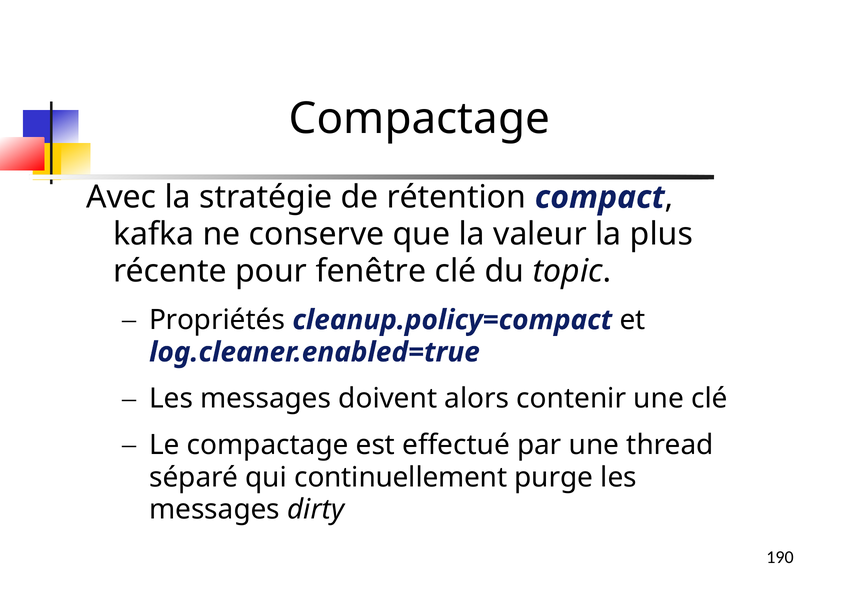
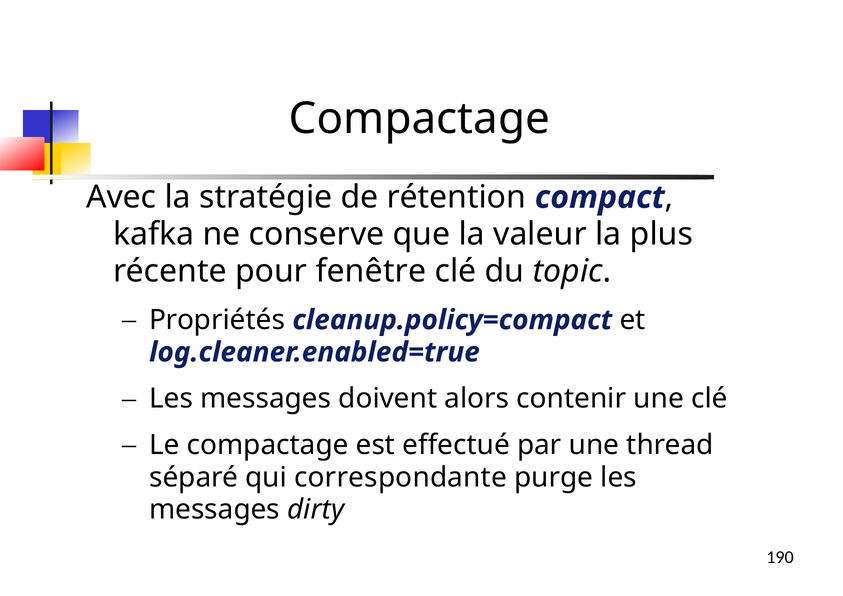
continuellement: continuellement -> correspondante
